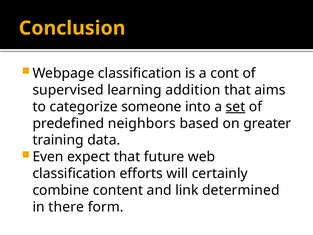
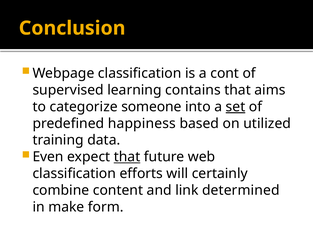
addition: addition -> contains
neighbors: neighbors -> happiness
greater: greater -> utilized
that at (127, 157) underline: none -> present
there: there -> make
